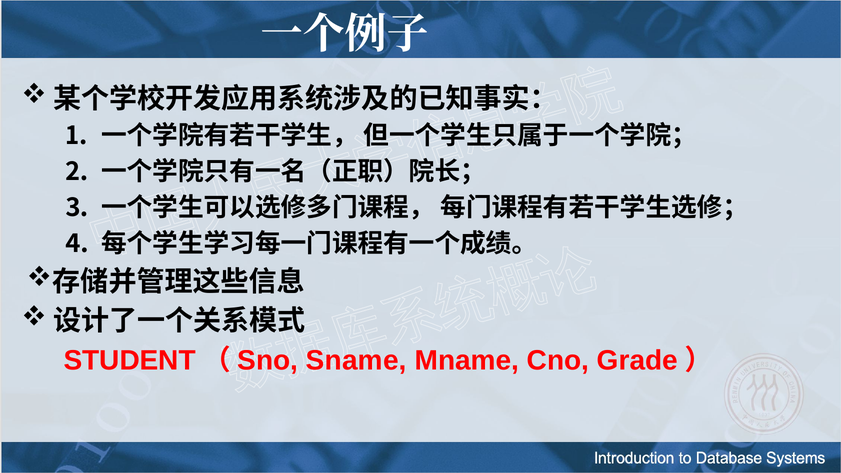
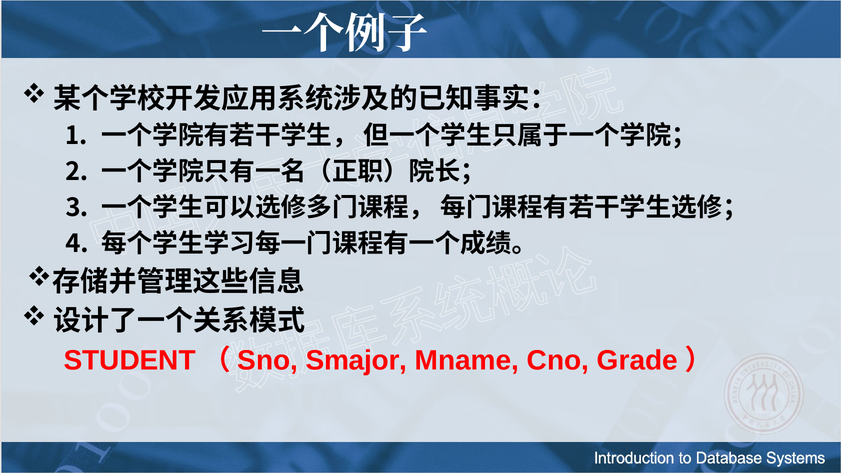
Sname: Sname -> Smajor
